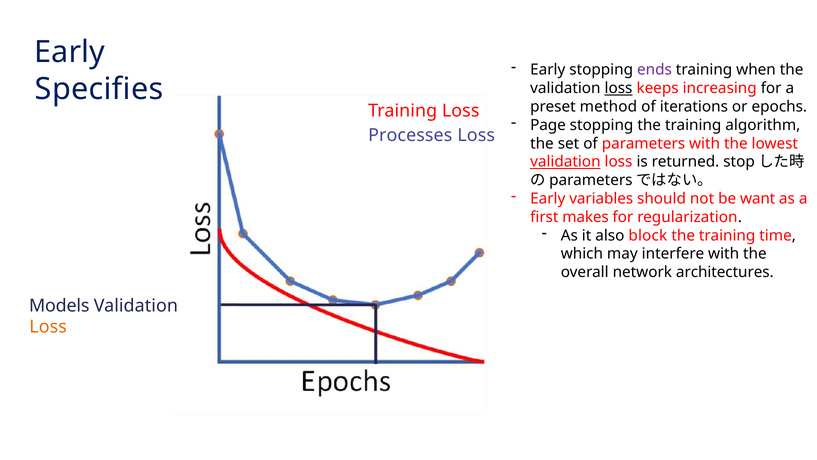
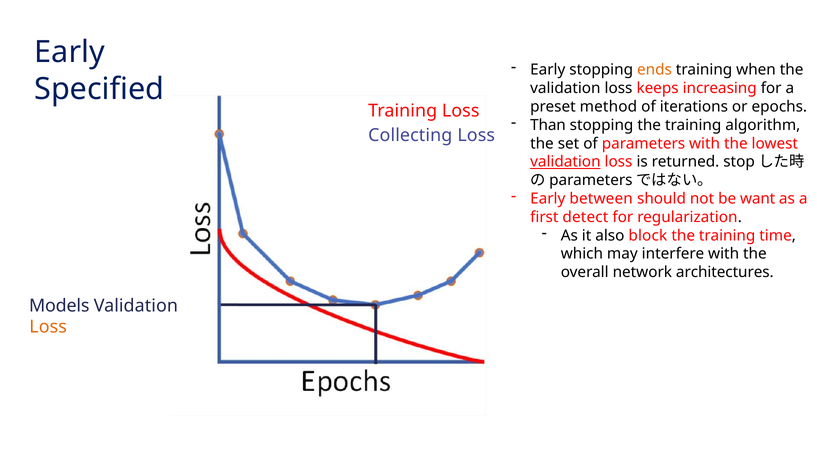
ends colour: purple -> orange
Specifies: Specifies -> Specified
loss at (619, 88) underline: present -> none
Page: Page -> Than
Processes: Processes -> Collecting
variables: variables -> between
makes: makes -> detect
